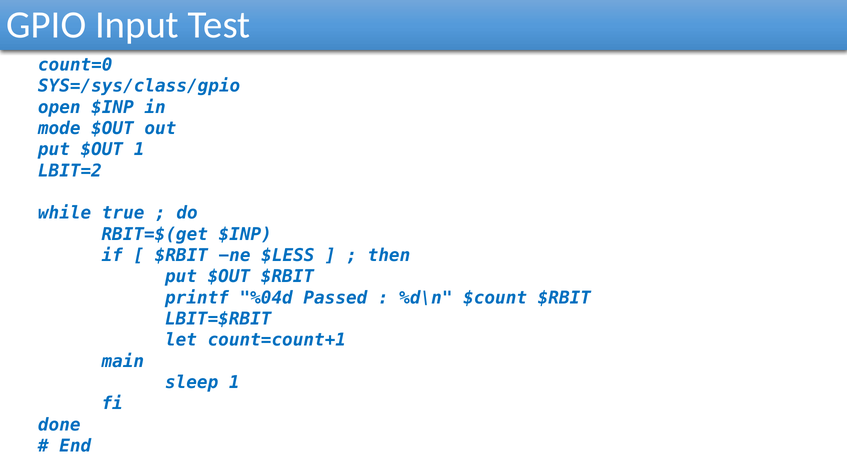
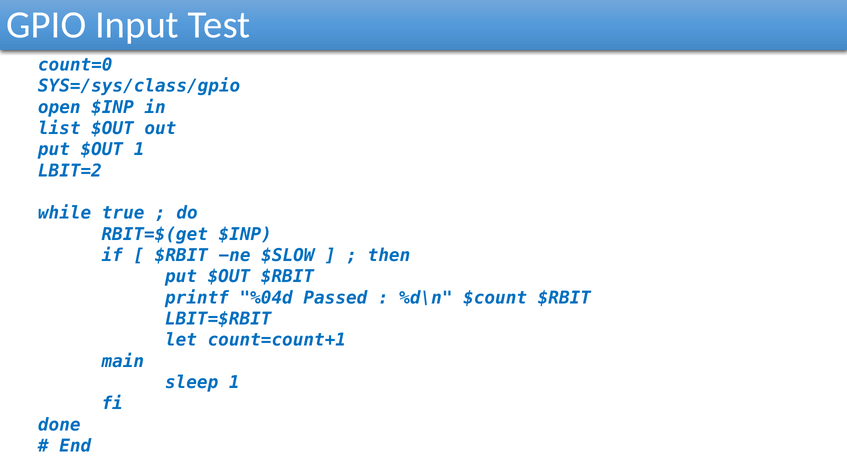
mode: mode -> list
$LESS: $LESS -> $SLOW
